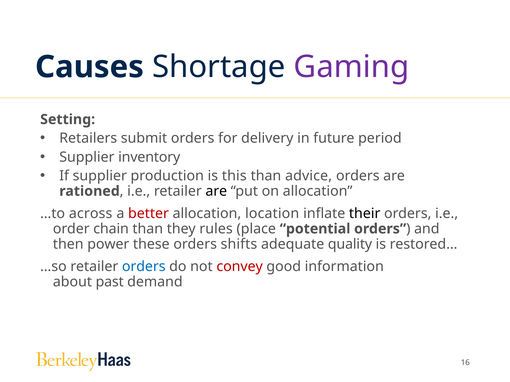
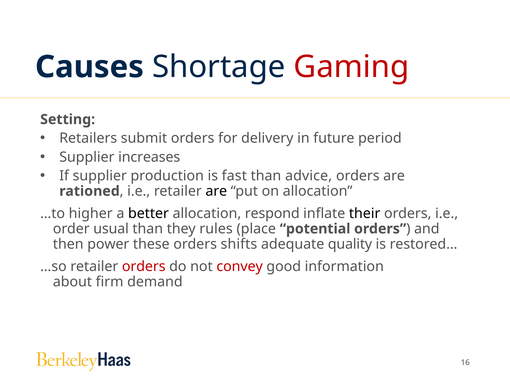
Gaming colour: purple -> red
inventory: inventory -> increases
this: this -> fast
across: across -> higher
better colour: red -> black
location: location -> respond
chain: chain -> usual
orders at (144, 267) colour: blue -> red
past: past -> firm
